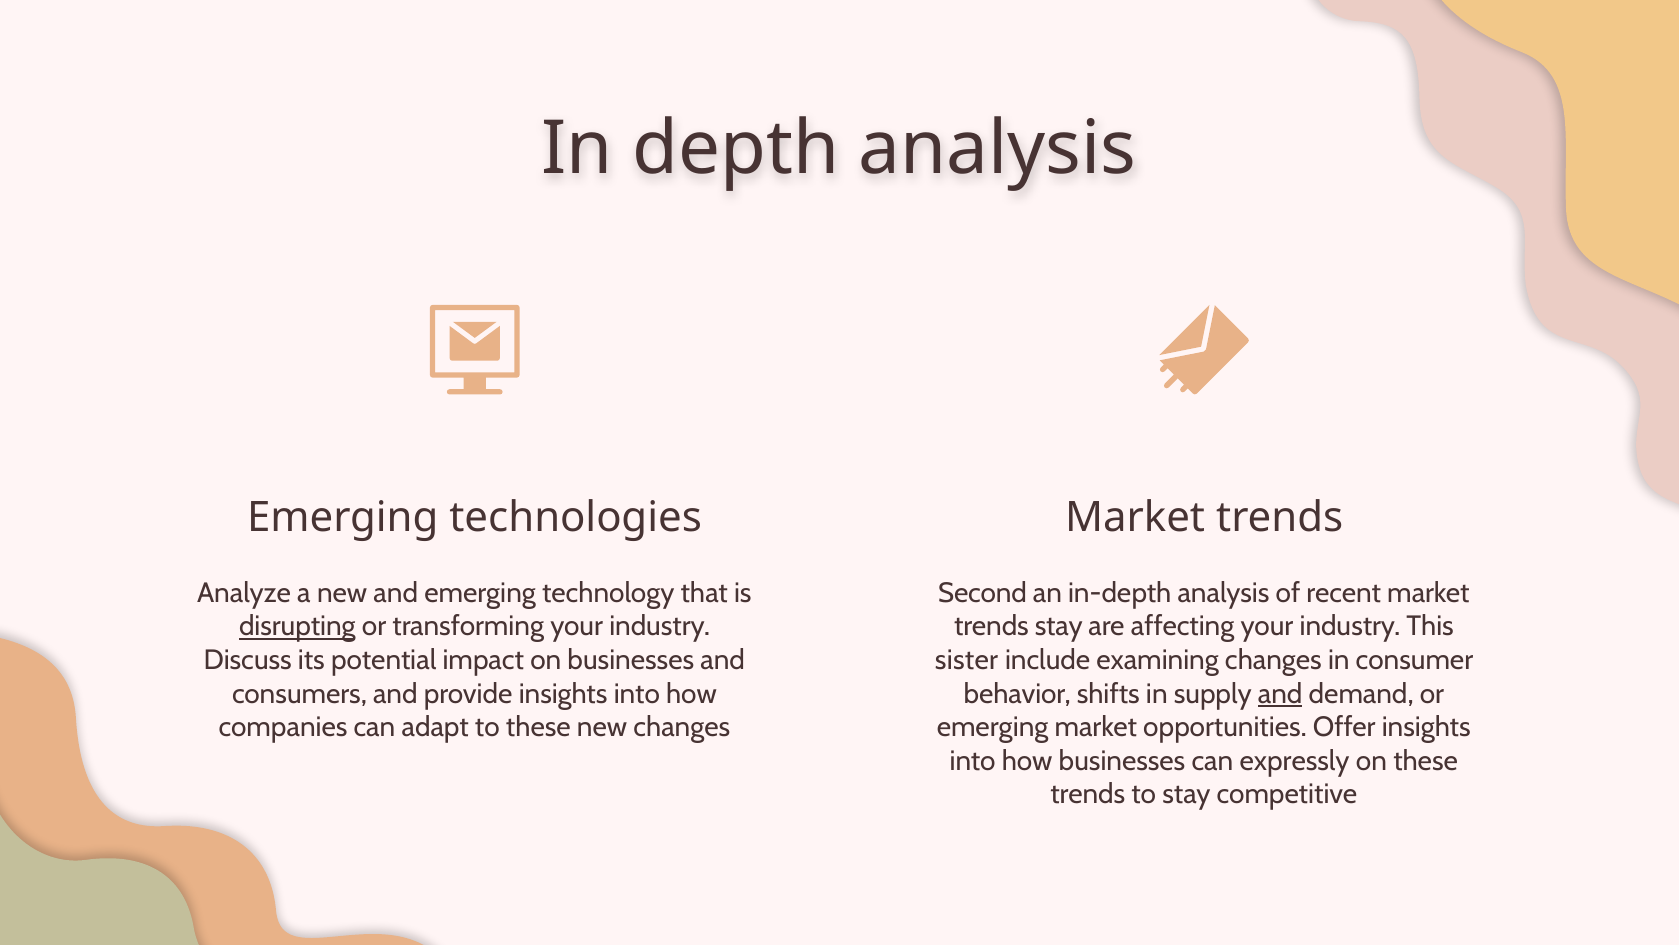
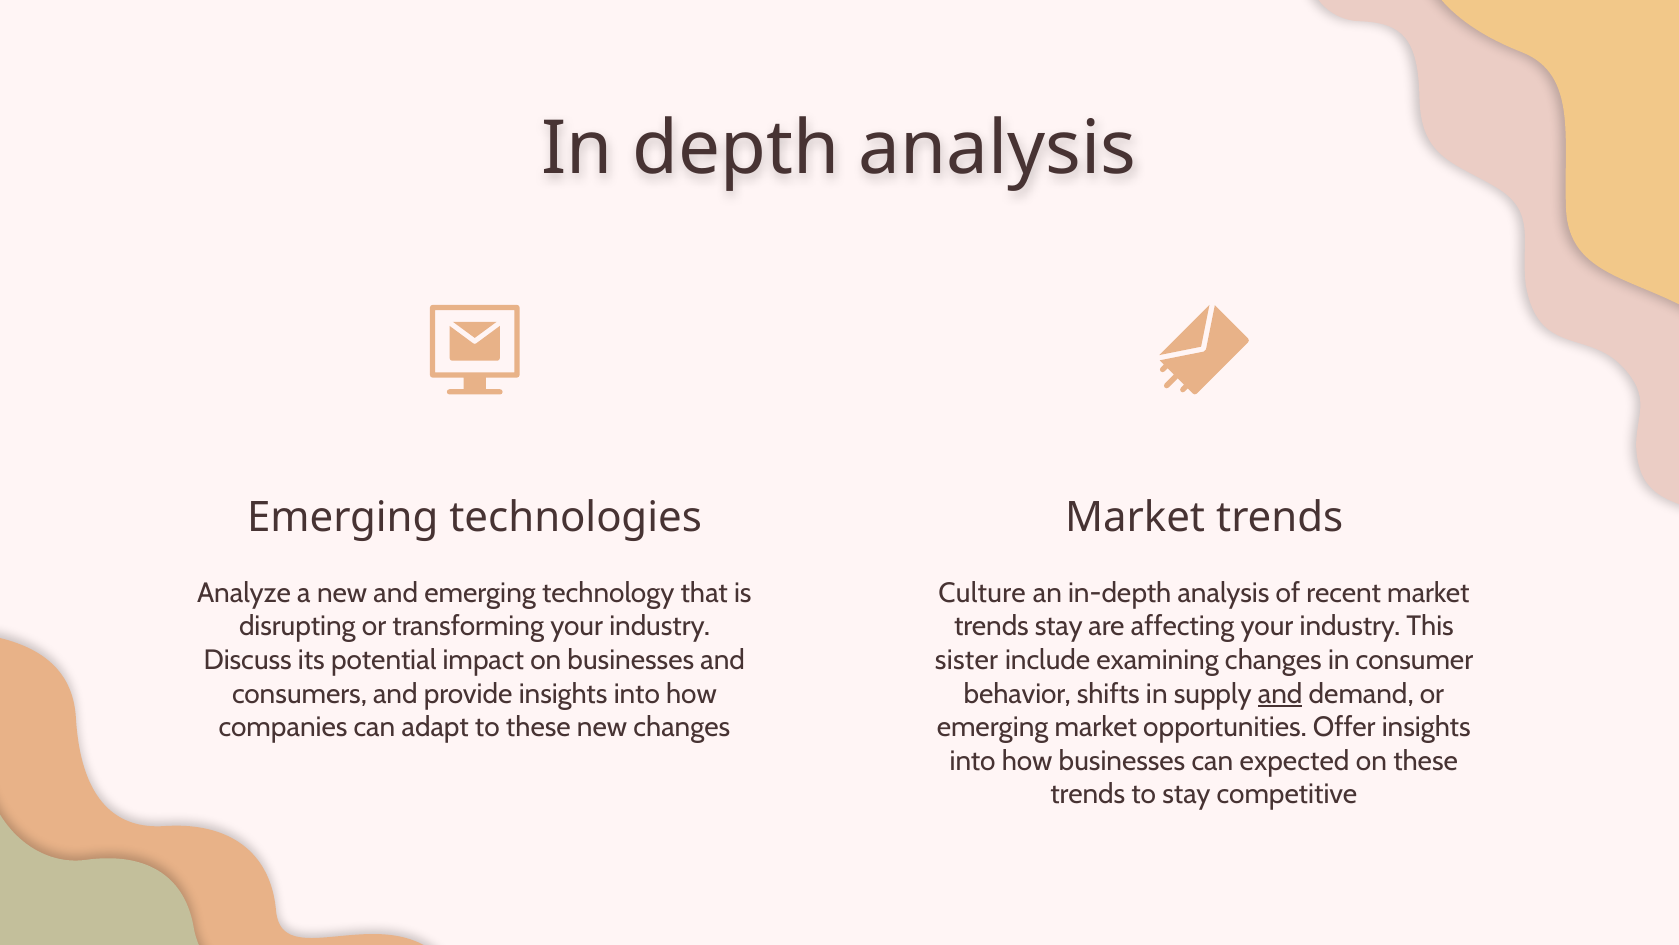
Second: Second -> Culture
disrupting underline: present -> none
expressly: expressly -> expected
